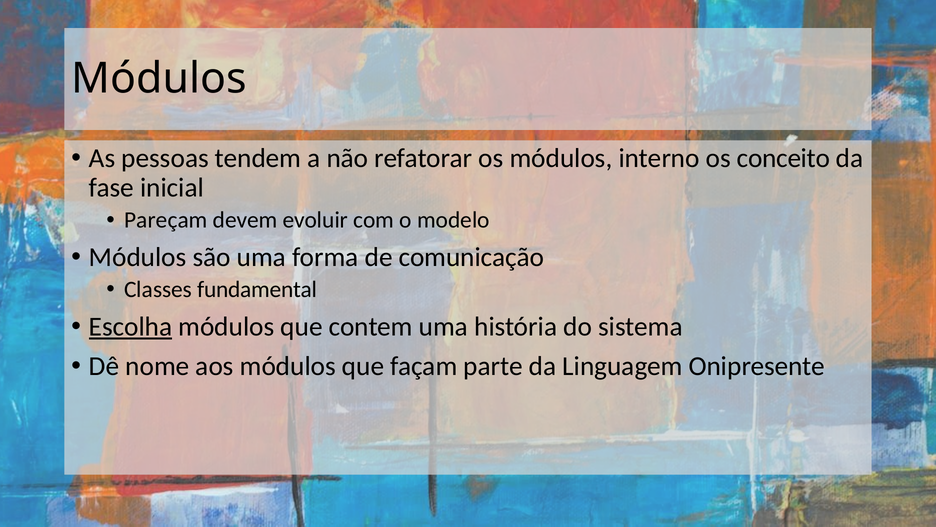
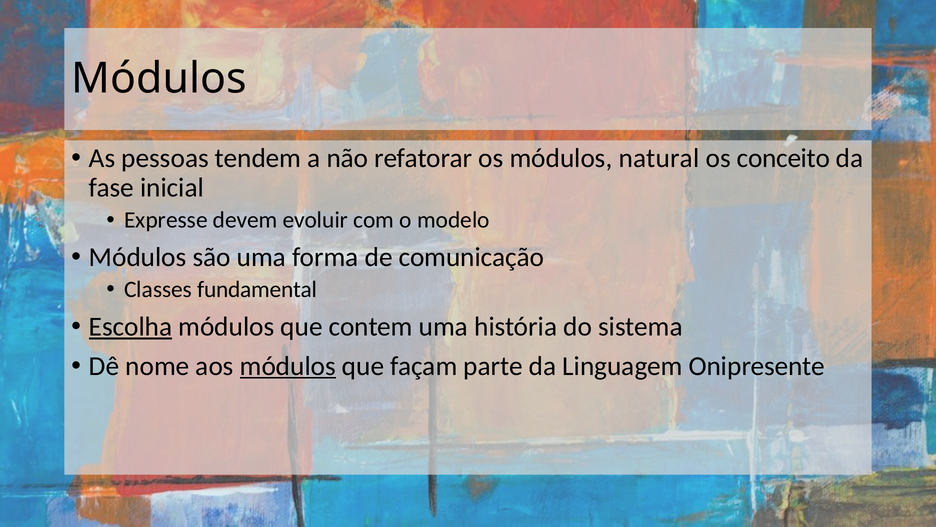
interno: interno -> natural
Pareçam: Pareçam -> Expresse
módulos at (288, 366) underline: none -> present
